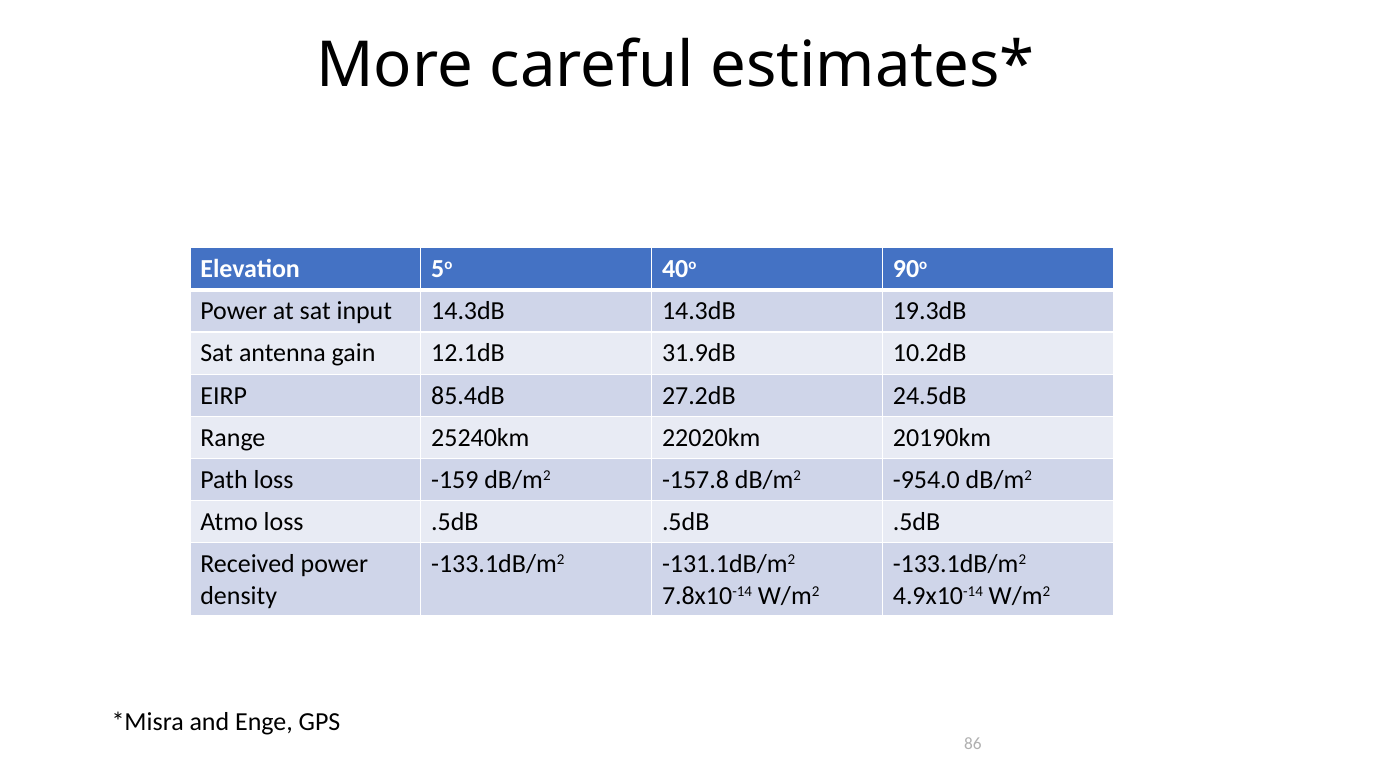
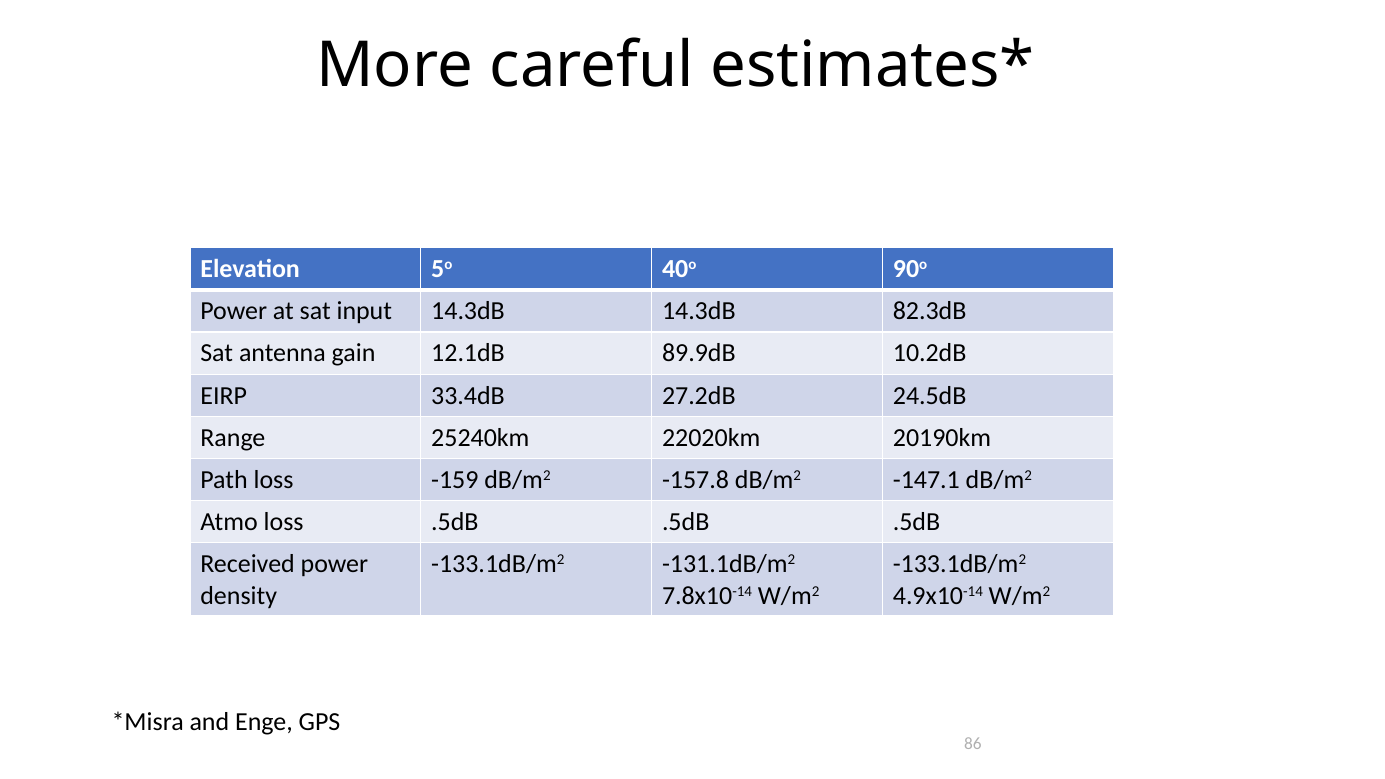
19.3dB: 19.3dB -> 82.3dB
31.9dB: 31.9dB -> 89.9dB
85.4dB: 85.4dB -> 33.4dB
-954.0: -954.0 -> -147.1
